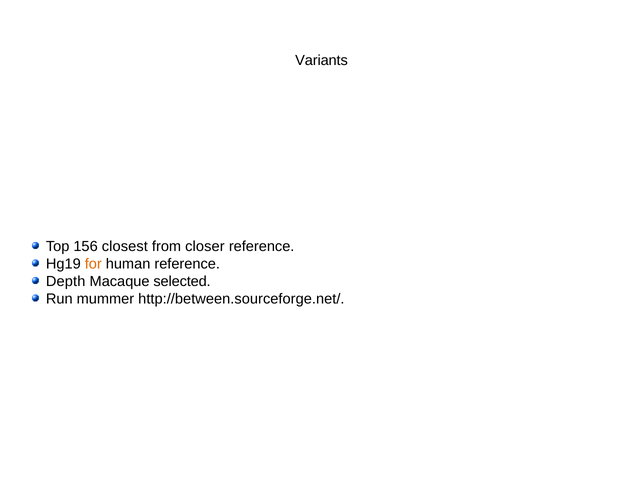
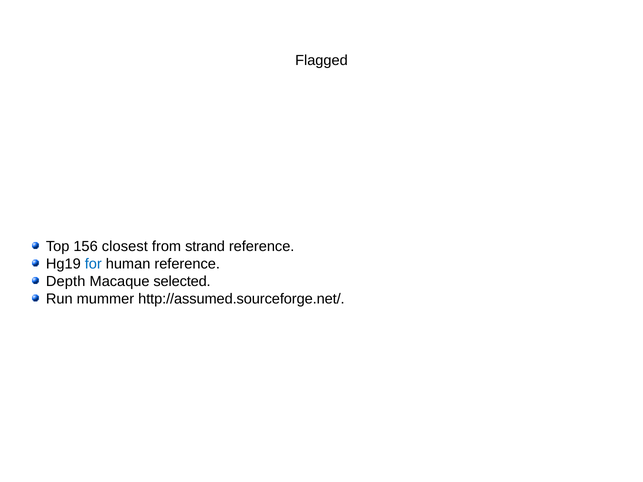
Variants: Variants -> Flagged
closer: closer -> strand
for colour: orange -> blue
http://between.sourceforge.net/: http://between.sourceforge.net/ -> http://assumed.sourceforge.net/
